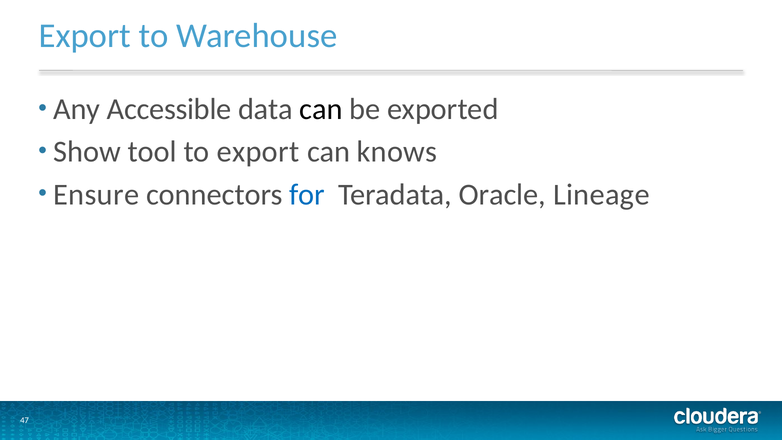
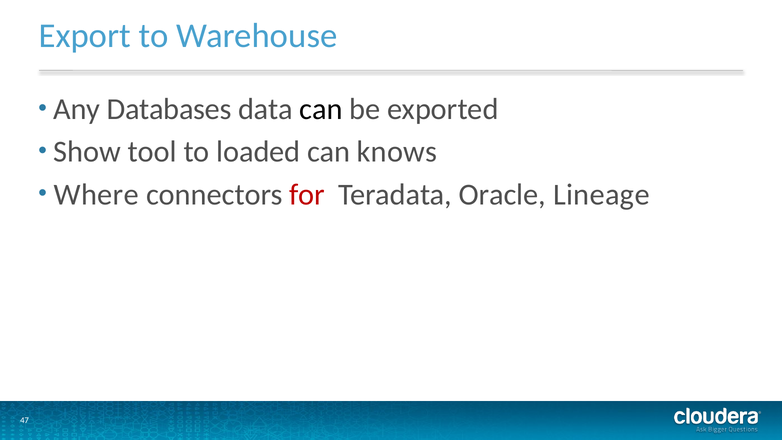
Accessible: Accessible -> Databases
to export: export -> loaded
Ensure: Ensure -> Where
for colour: blue -> red
